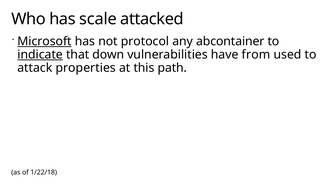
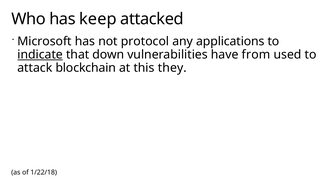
scale: scale -> keep
Microsoft underline: present -> none
abcontainer: abcontainer -> applications
properties: properties -> blockchain
path: path -> they
